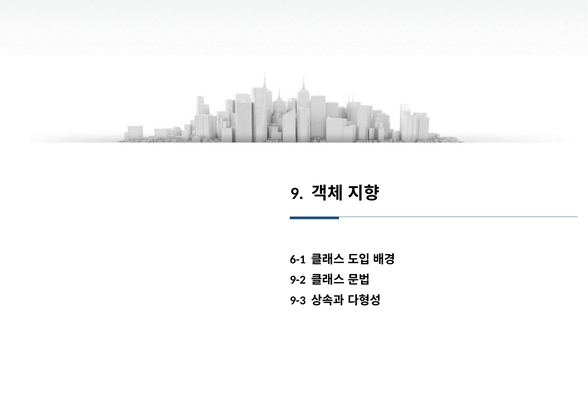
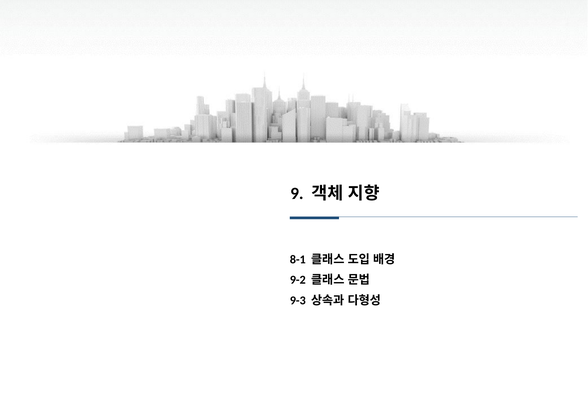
6-1: 6-1 -> 8-1
